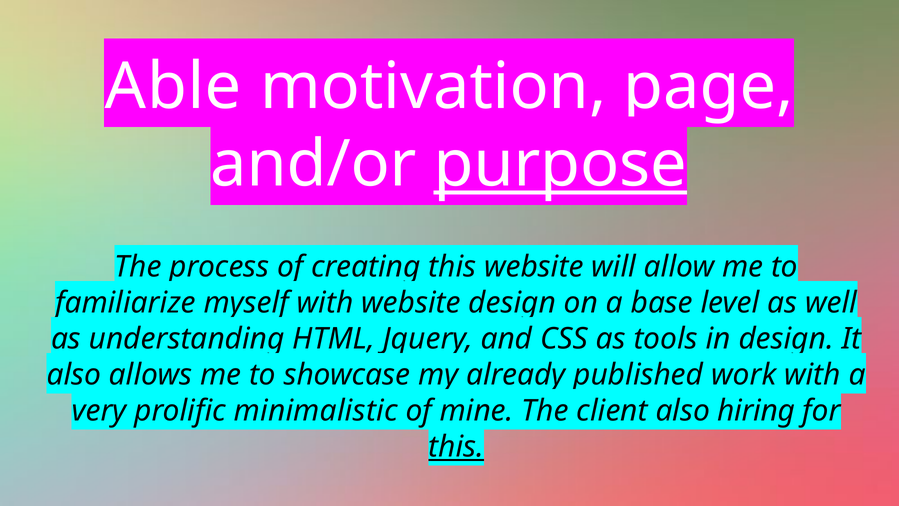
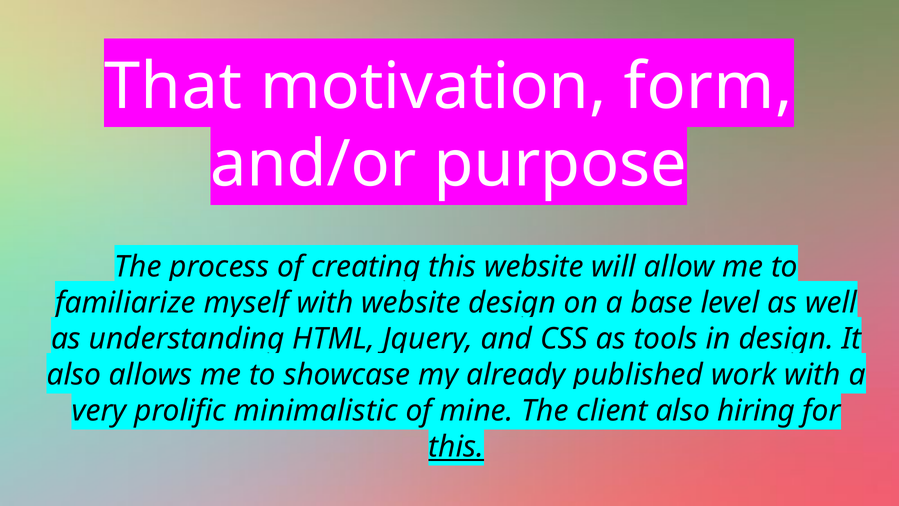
Able: Able -> That
page: page -> form
purpose underline: present -> none
